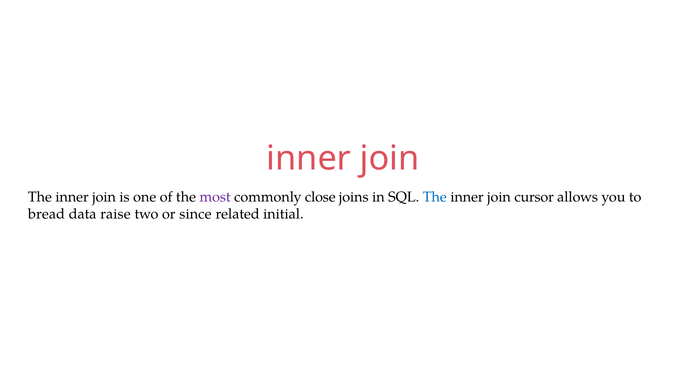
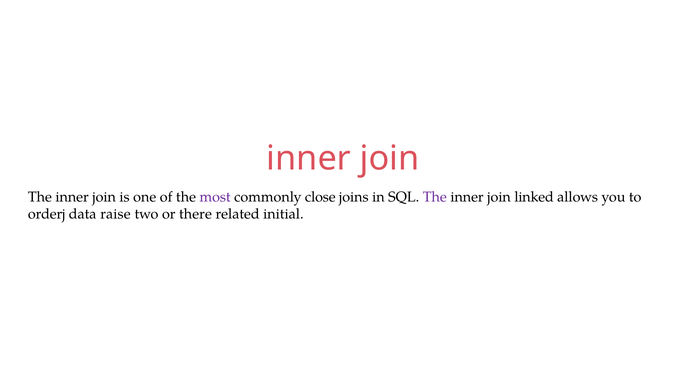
The at (435, 197) colour: blue -> purple
cursor: cursor -> linked
bread: bread -> orderj
since: since -> there
